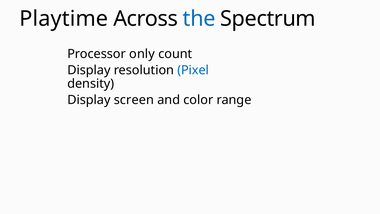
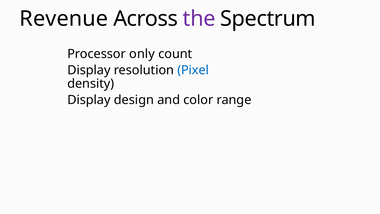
Playtime: Playtime -> Revenue
the colour: blue -> purple
screen: screen -> design
